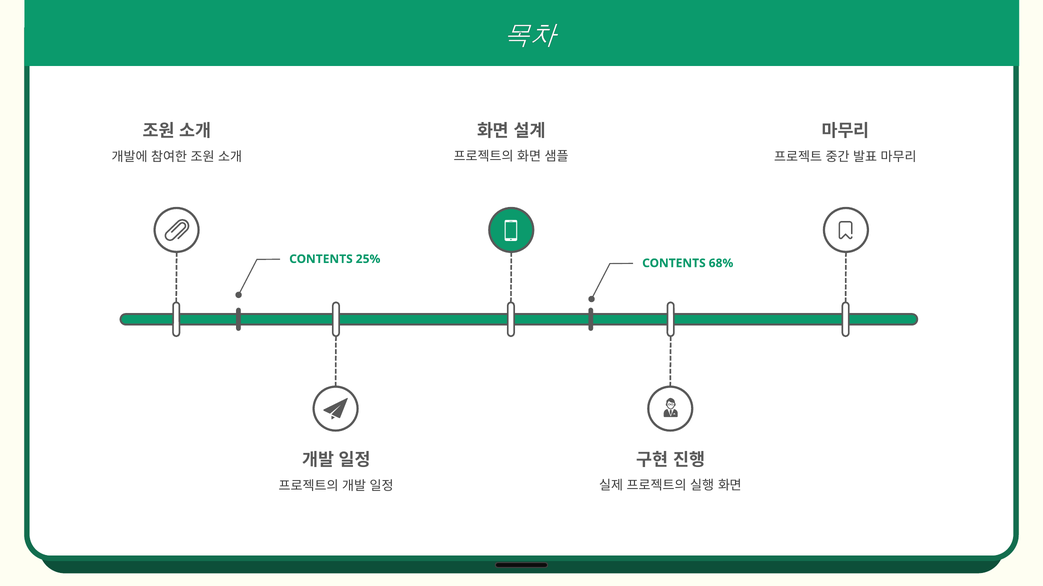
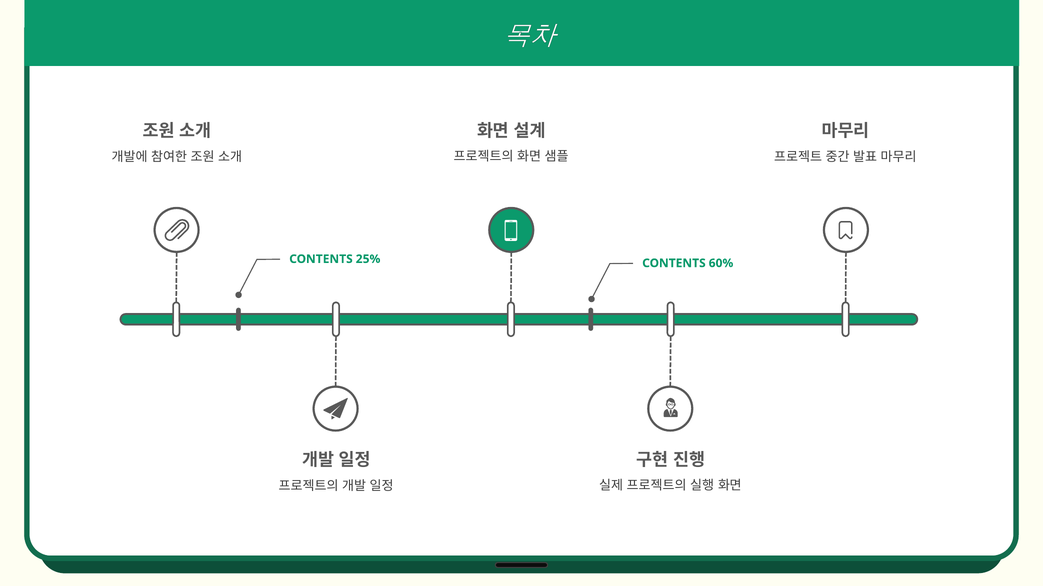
68%: 68% -> 60%
